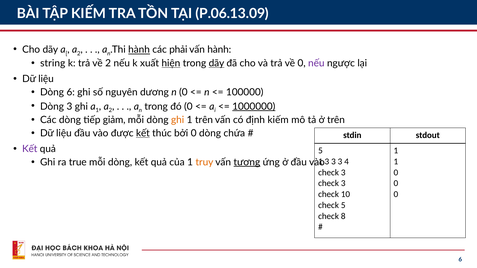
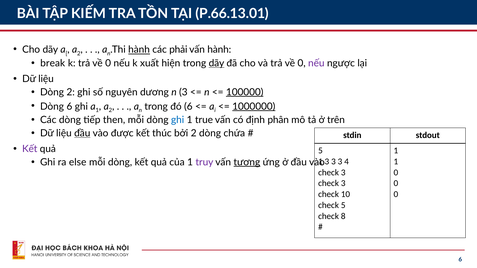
P.06.13.09: P.06.13.09 -> P.66.13.01
string: string -> break
k trả về 2: 2 -> 0
hiện underline: present -> none
Dòng 6: 6 -> 2
n 0: 0 -> 3
100000 underline: none -> present
Dòng 3: 3 -> 6
đó 0: 0 -> 6
giảm: giảm -> then
ghi at (178, 120) colour: orange -> blue
1 trên: trên -> true
định kiếm: kiếm -> phân
đầu at (82, 133) underline: none -> present
kết at (143, 133) underline: present -> none
bởi 0: 0 -> 2
true: true -> else
truy colour: orange -> purple
